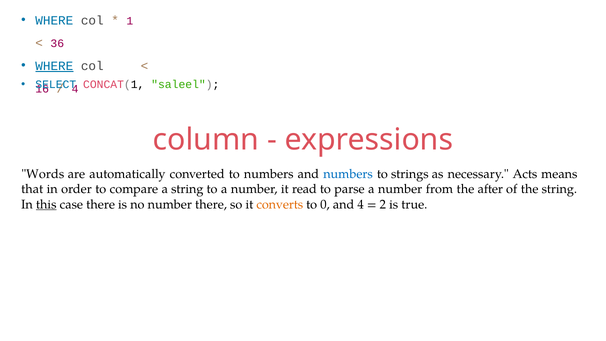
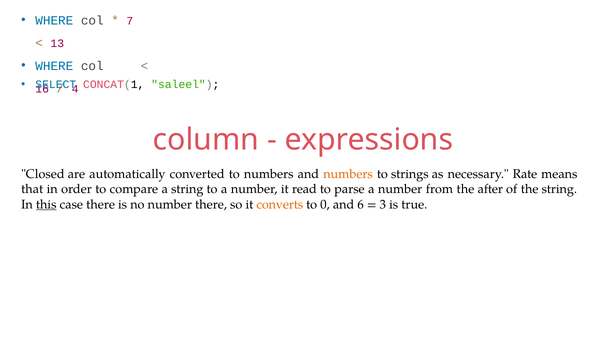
1: 1 -> 7
36: 36 -> 13
WHERE at (54, 66) underline: present -> none
Words: Words -> Closed
numbers at (348, 174) colour: blue -> orange
Acts: Acts -> Rate
and 4: 4 -> 6
2: 2 -> 3
